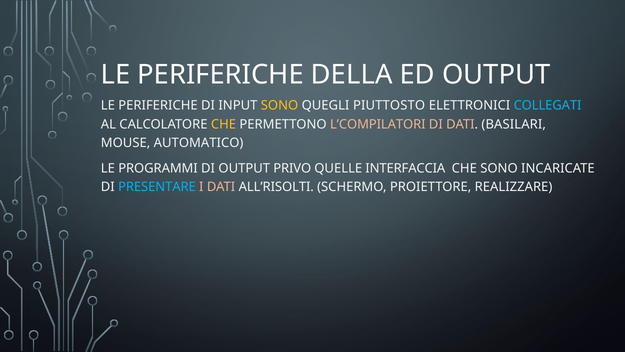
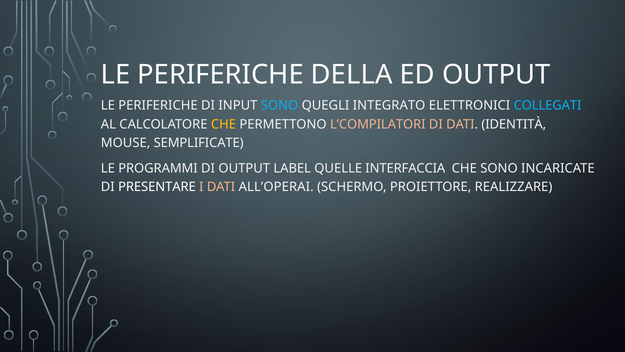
SONO at (280, 105) colour: yellow -> light blue
PIUTTOSTO: PIUTTOSTO -> INTEGRATO
BASILARI: BASILARI -> IDENTITÀ
AUTOMATICO: AUTOMATICO -> SEMPLIFICATE
PRIVO: PRIVO -> LABEL
PRESENTARE colour: light blue -> white
ALL’RISOLTI: ALL’RISOLTI -> ALL’OPERAI
